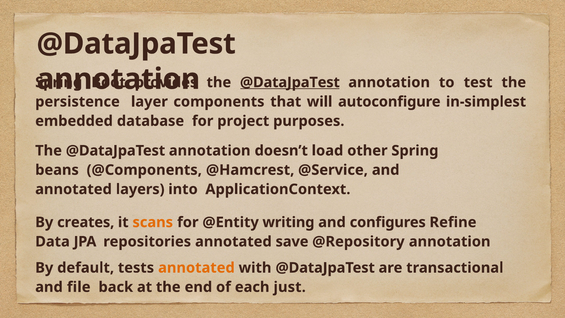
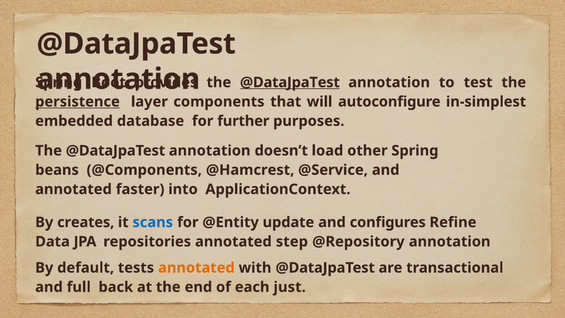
persistence underline: none -> present
project: project -> further
layers: layers -> faster
scans colour: orange -> blue
writing: writing -> update
save: save -> step
file: file -> full
